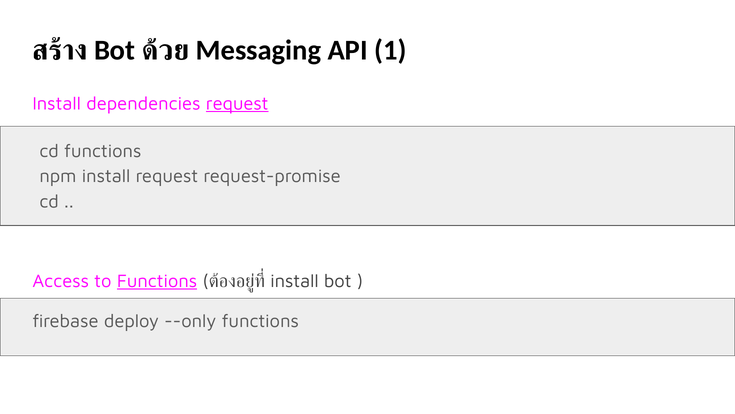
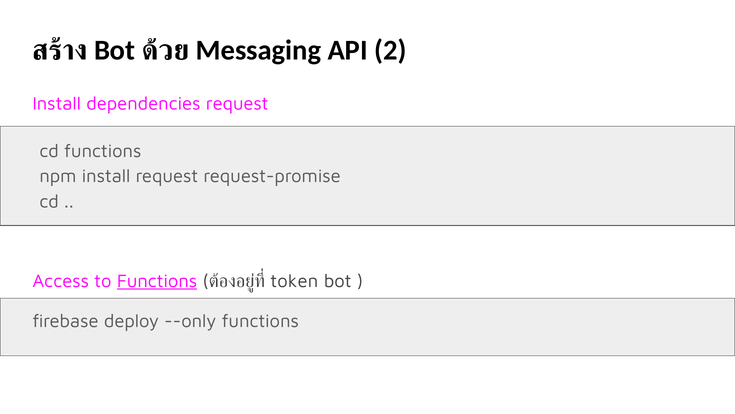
1: 1 -> 2
request at (237, 103) underline: present -> none
install at (294, 281): install -> token
